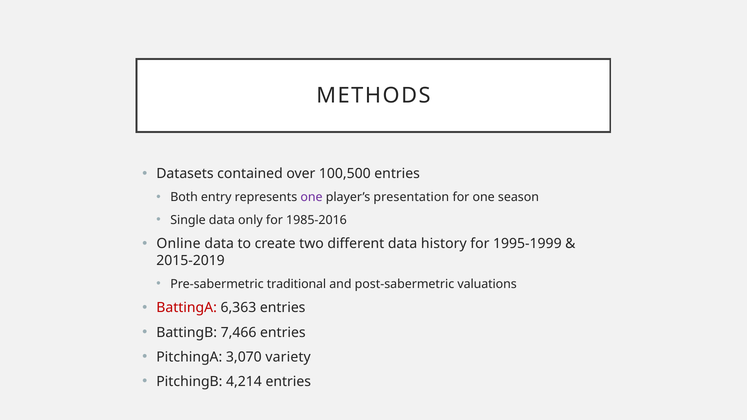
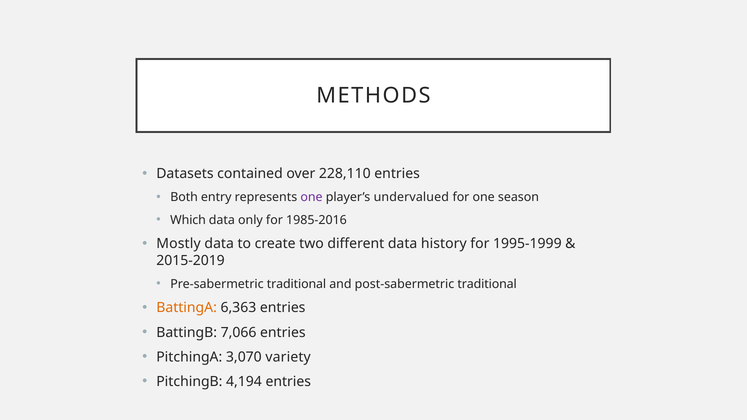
100,500: 100,500 -> 228,110
presentation: presentation -> undervalued
Single: Single -> Which
Online: Online -> Mostly
post-sabermetric valuations: valuations -> traditional
BattingA colour: red -> orange
7,466: 7,466 -> 7,066
4,214: 4,214 -> 4,194
